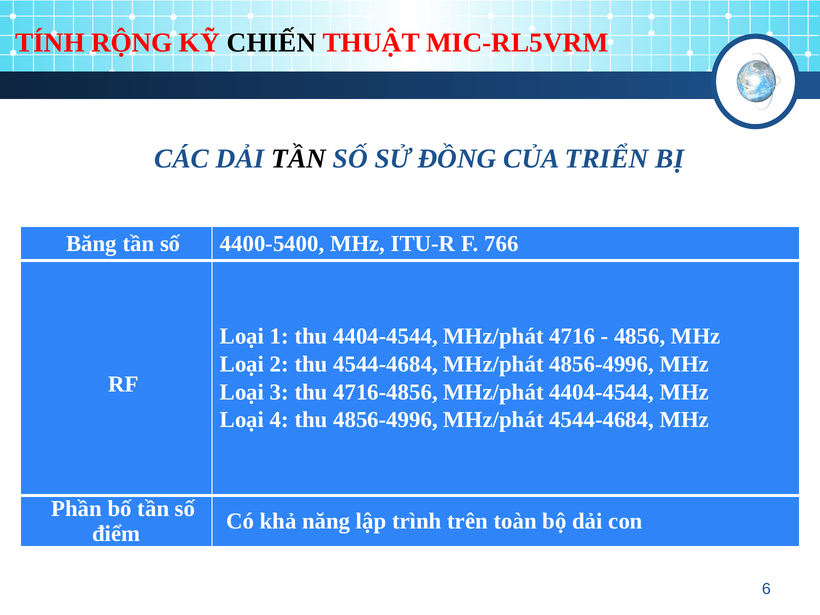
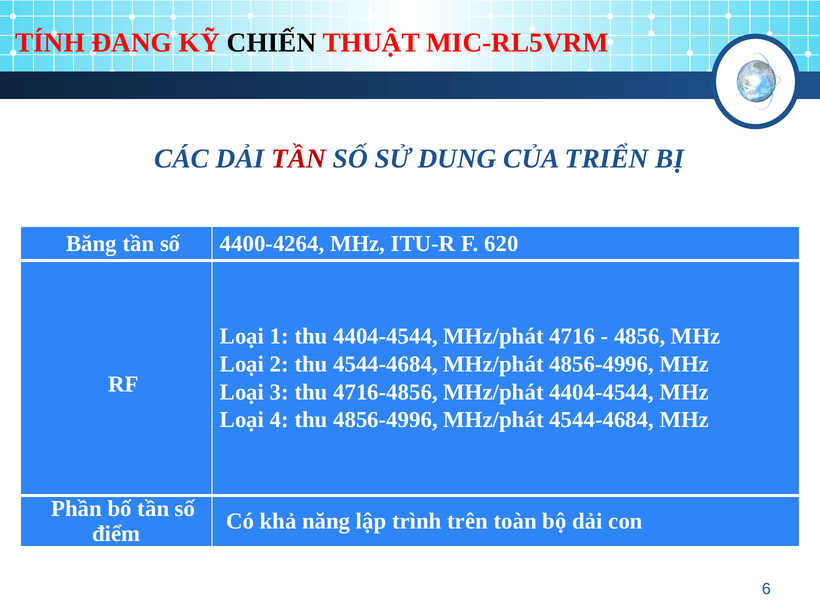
RỘNG: RỘNG -> ĐANG
TẦN at (299, 159) colour: black -> red
ĐỒNG: ĐỒNG -> DUNG
4400-5400: 4400-5400 -> 4400-4264
766: 766 -> 620
